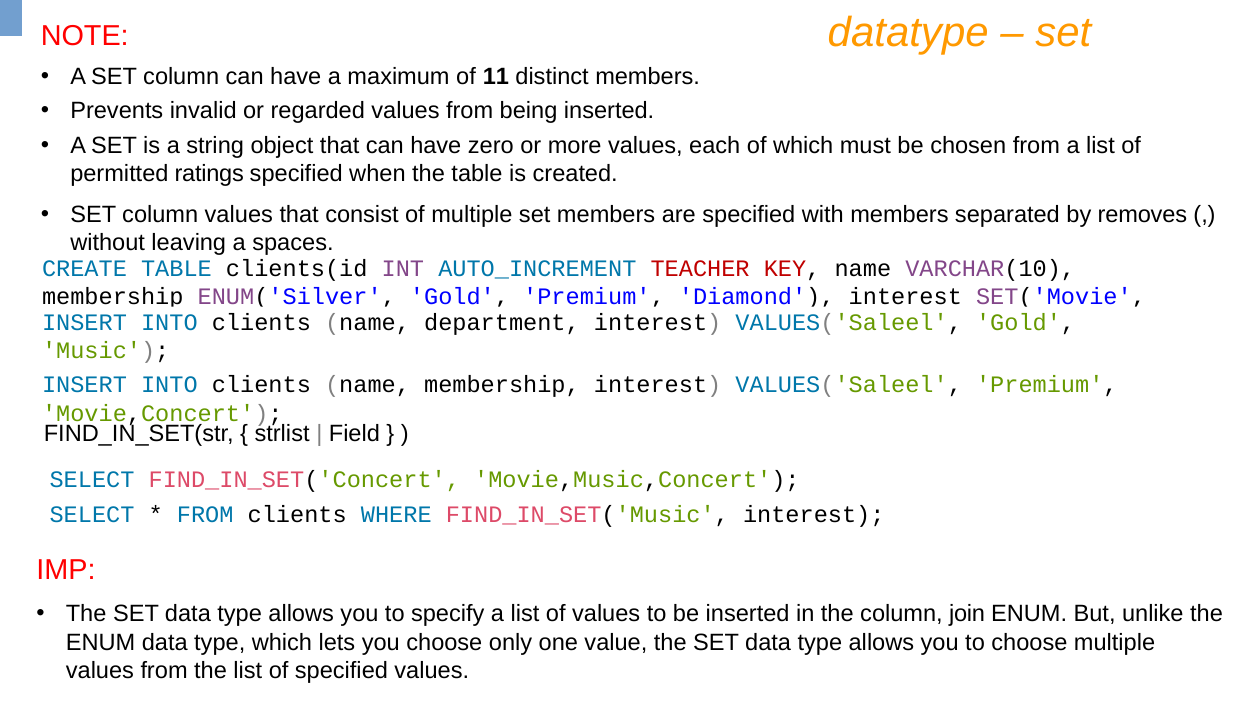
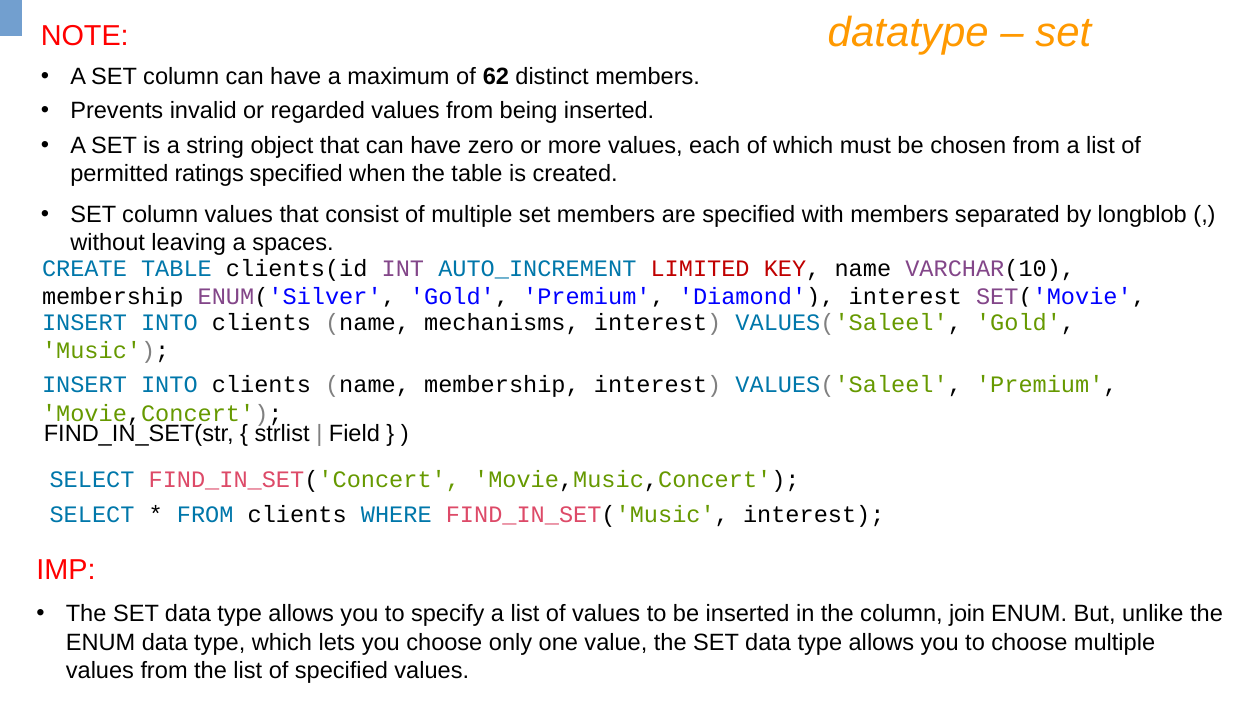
11: 11 -> 62
removes: removes -> longblob
TEACHER: TEACHER -> LIMITED
department: department -> mechanisms
